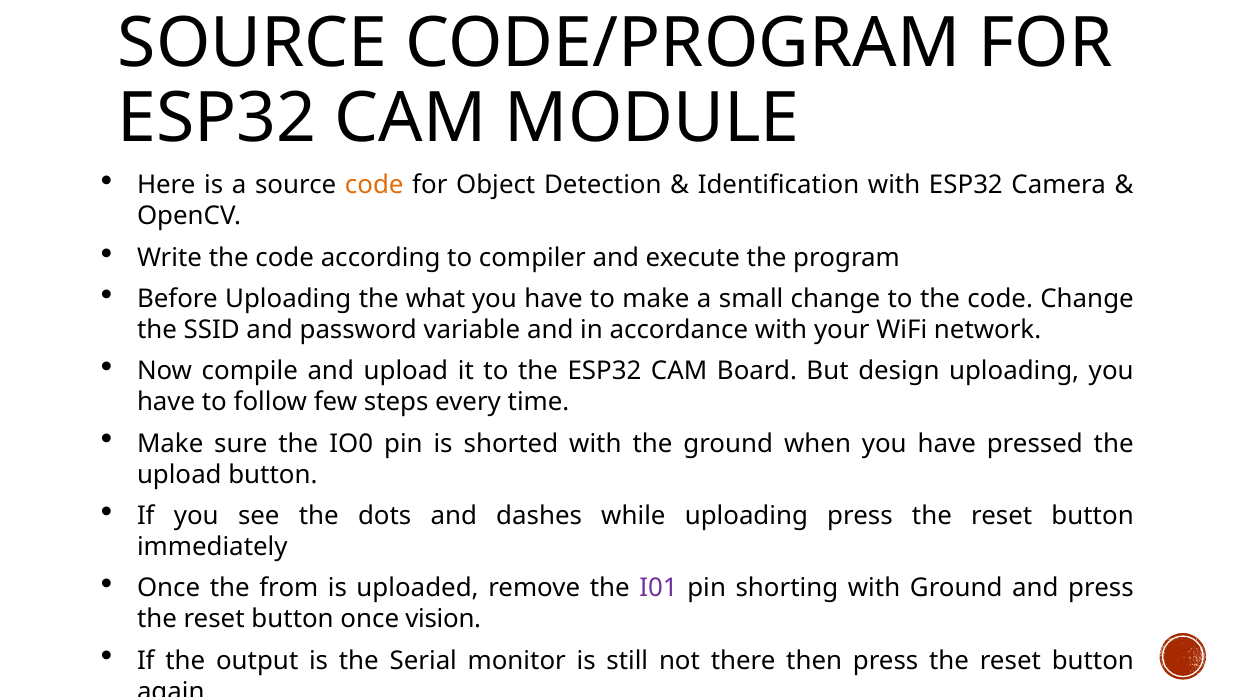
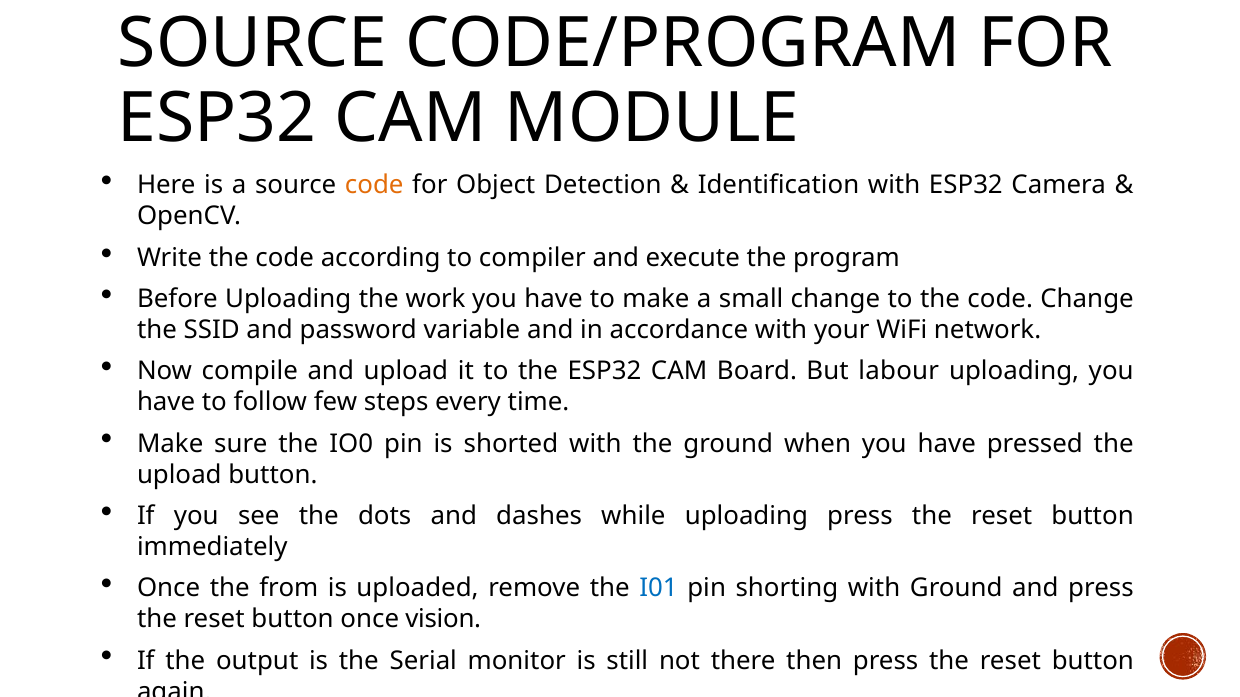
what: what -> work
design: design -> labour
I01 colour: purple -> blue
